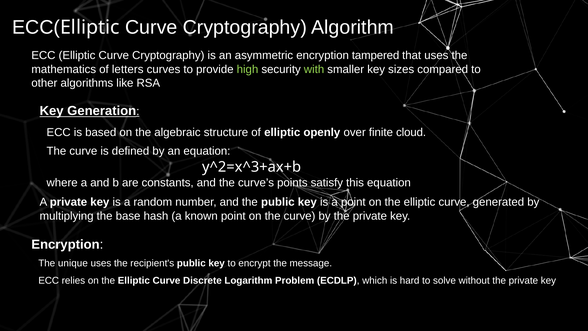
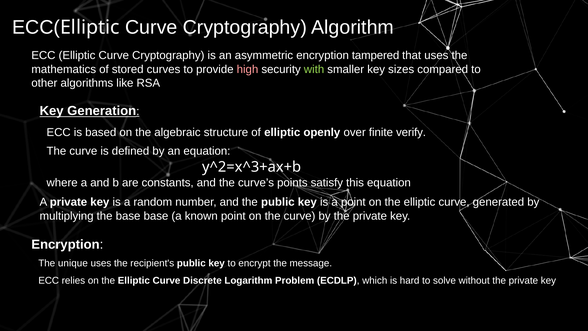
letters: letters -> stored
high colour: light green -> pink
cloud: cloud -> verify
base hash: hash -> base
